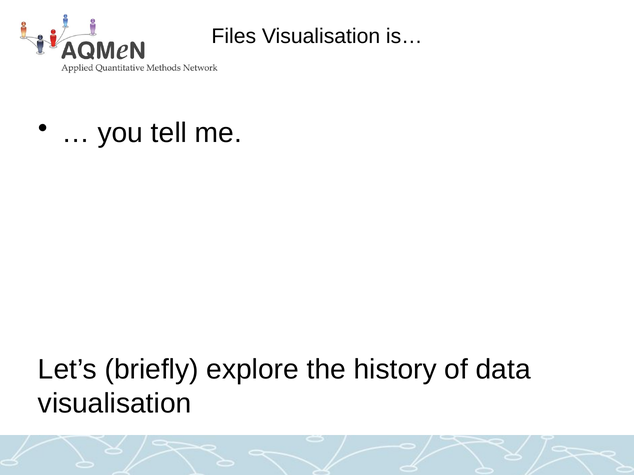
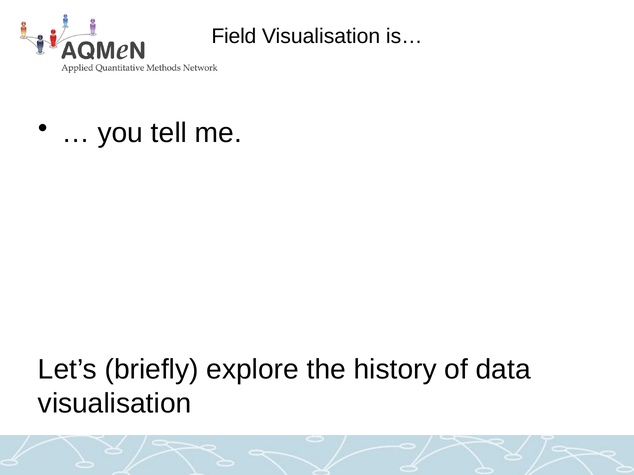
Files: Files -> Field
